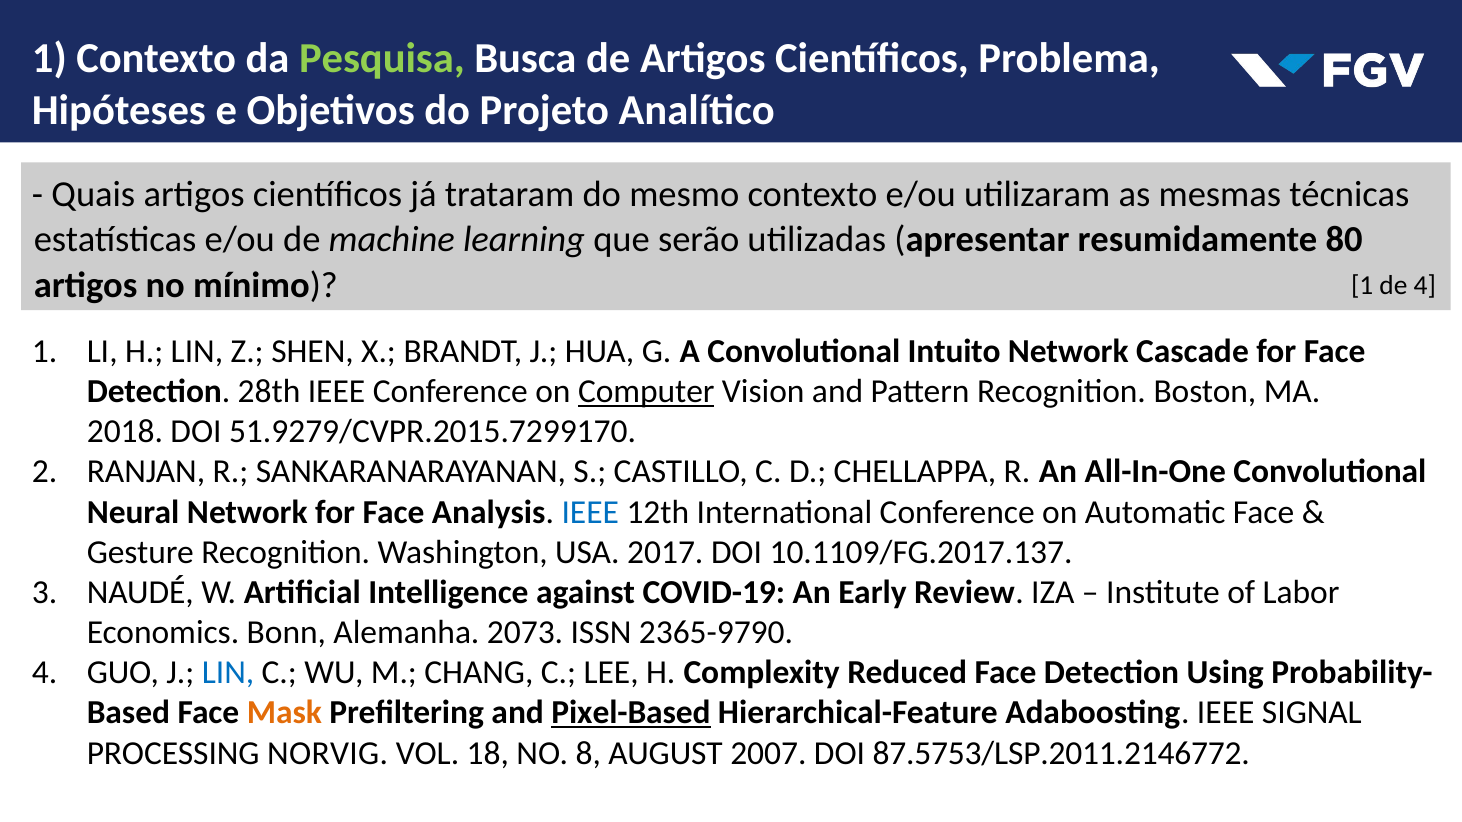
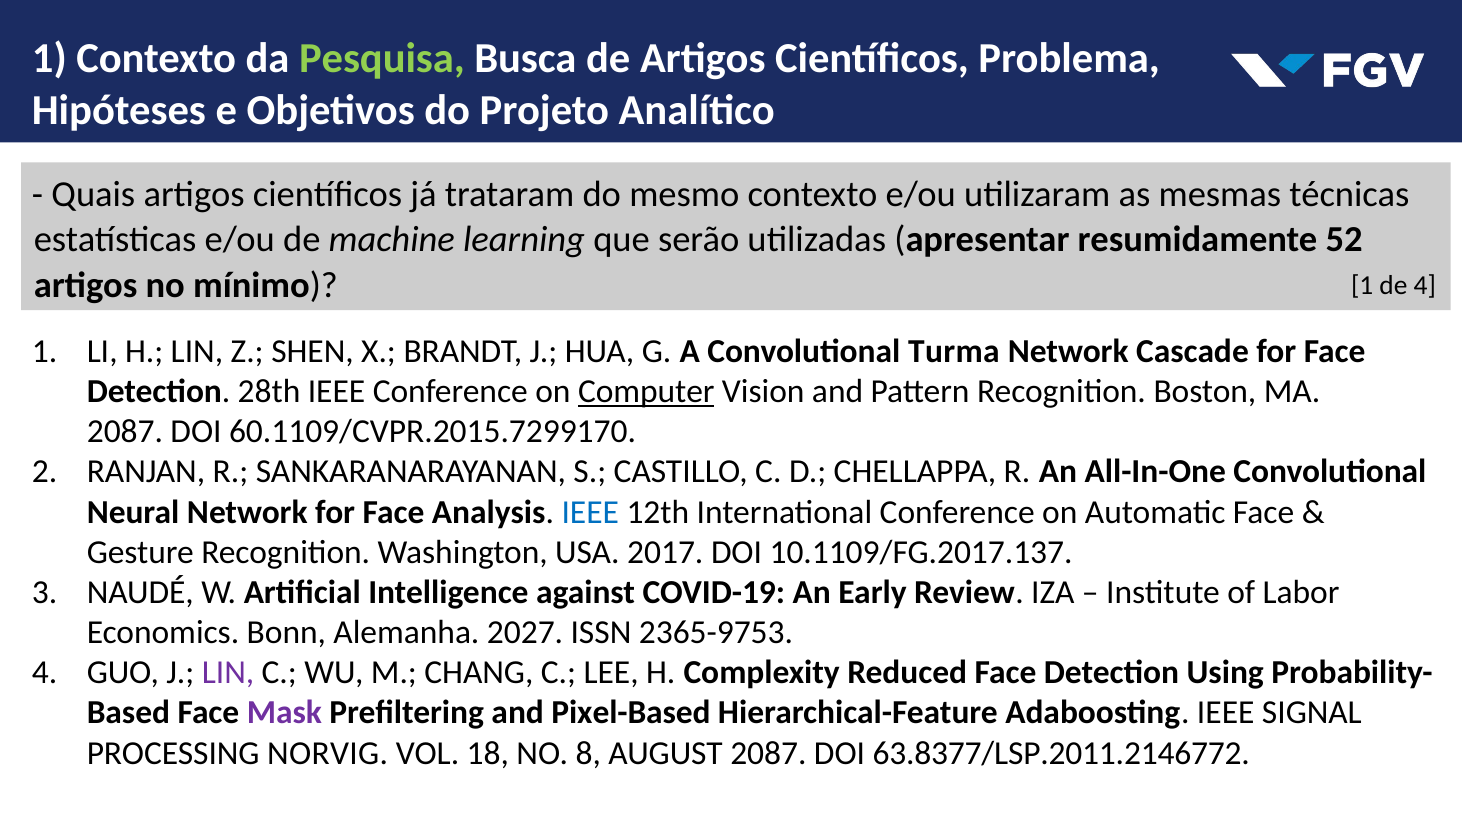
80: 80 -> 52
Intuito: Intuito -> Turma
2018 at (125, 432): 2018 -> 2087
51.9279/CVPR.2015.7299170: 51.9279/CVPR.2015.7299170 -> 60.1109/CVPR.2015.7299170
2073: 2073 -> 2027
2365-9790: 2365-9790 -> 2365-9753
LIN at (228, 673) colour: blue -> purple
Mask colour: orange -> purple
Pixel-Based underline: present -> none
AUGUST 2007: 2007 -> 2087
87.5753/LSP.2011.2146772: 87.5753/LSP.2011.2146772 -> 63.8377/LSP.2011.2146772
